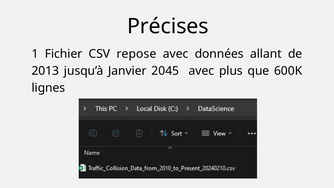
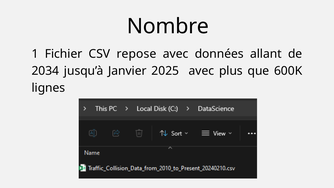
Précises: Précises -> Nombre
2013: 2013 -> 2034
2045: 2045 -> 2025
